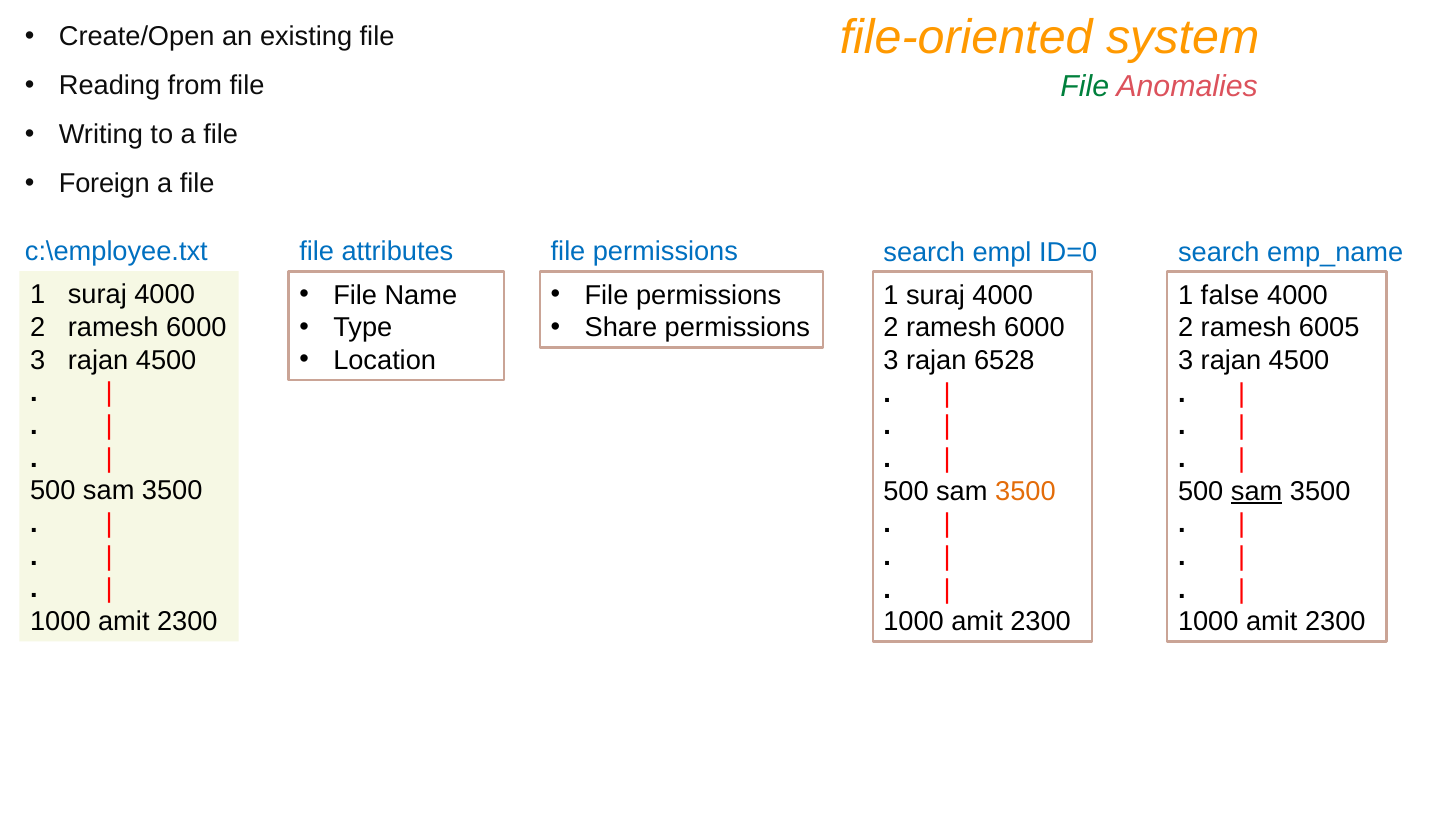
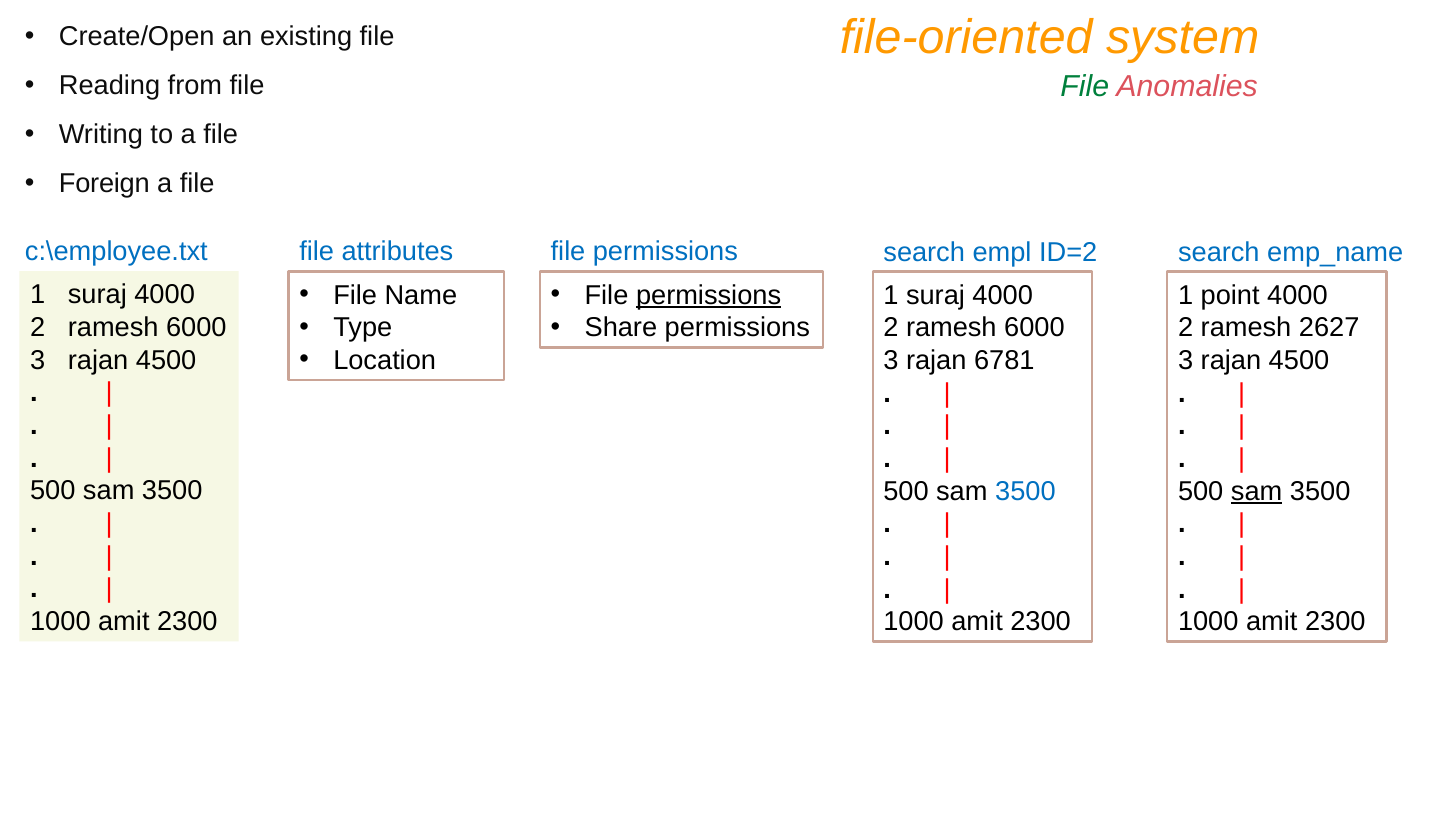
ID=0: ID=0 -> ID=2
permissions at (709, 295) underline: none -> present
false: false -> point
6005: 6005 -> 2627
6528: 6528 -> 6781
3500 at (1025, 491) colour: orange -> blue
